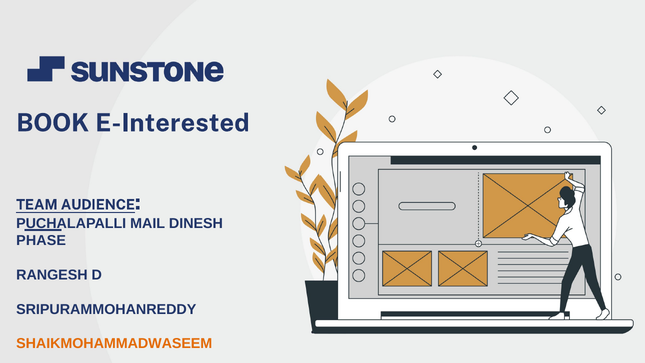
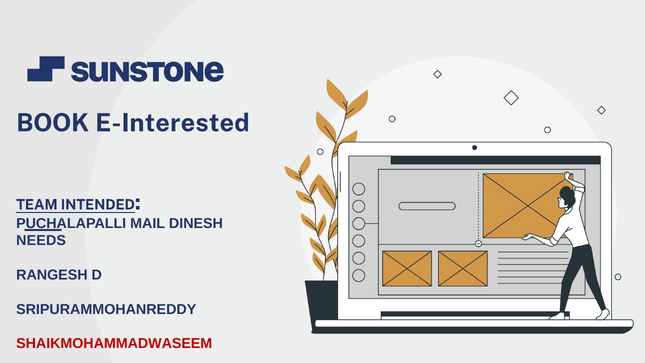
AUDIENCE: AUDIENCE -> INTENDED
PHASE: PHASE -> NEEDS
SHAIKMOHAMMADWASEEM colour: orange -> red
